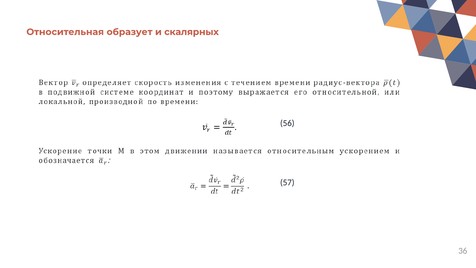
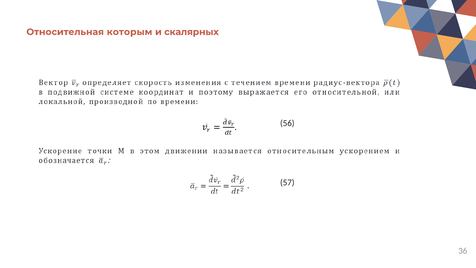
образует: образует -> которым
